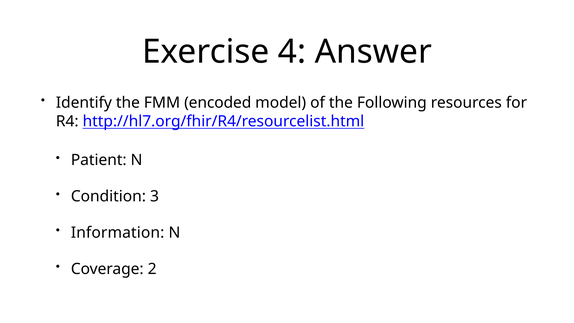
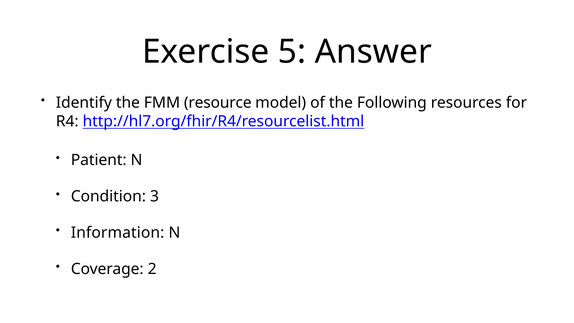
4: 4 -> 5
encoded: encoded -> resource
